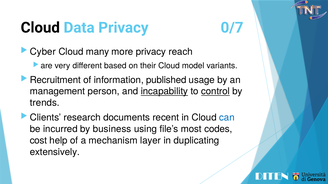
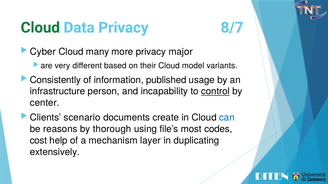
Cloud at (40, 28) colour: black -> green
0/7: 0/7 -> 8/7
reach: reach -> major
Recruitment: Recruitment -> Consistently
management: management -> infrastructure
incapability underline: present -> none
trends: trends -> center
research: research -> scenario
recent: recent -> create
incurred: incurred -> reasons
business: business -> thorough
